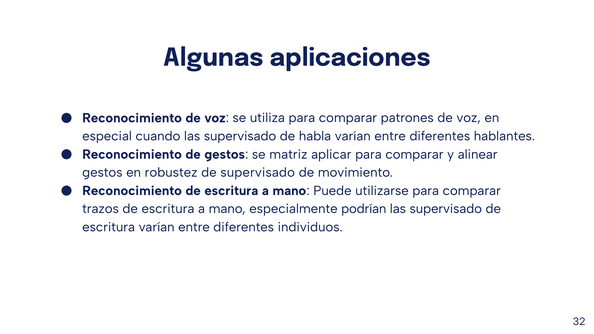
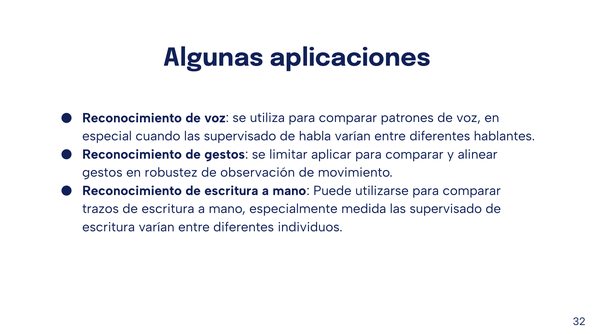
matriz: matriz -> limitar
de supervisado: supervisado -> observación
podrían: podrían -> medida
